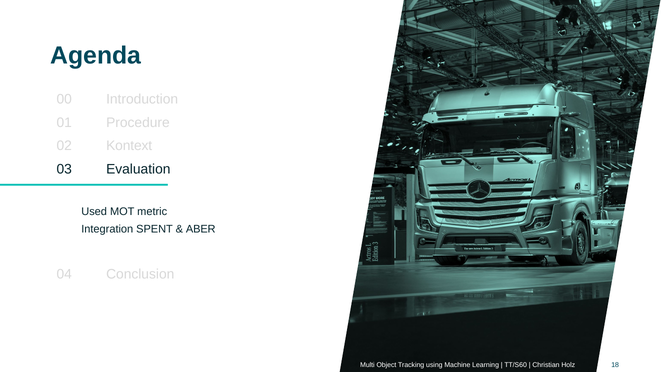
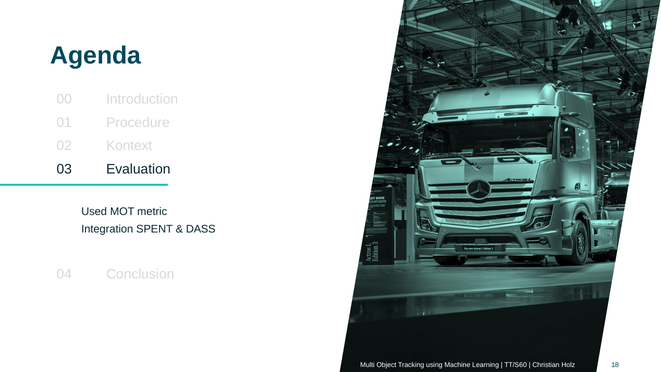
ABER: ABER -> DASS
